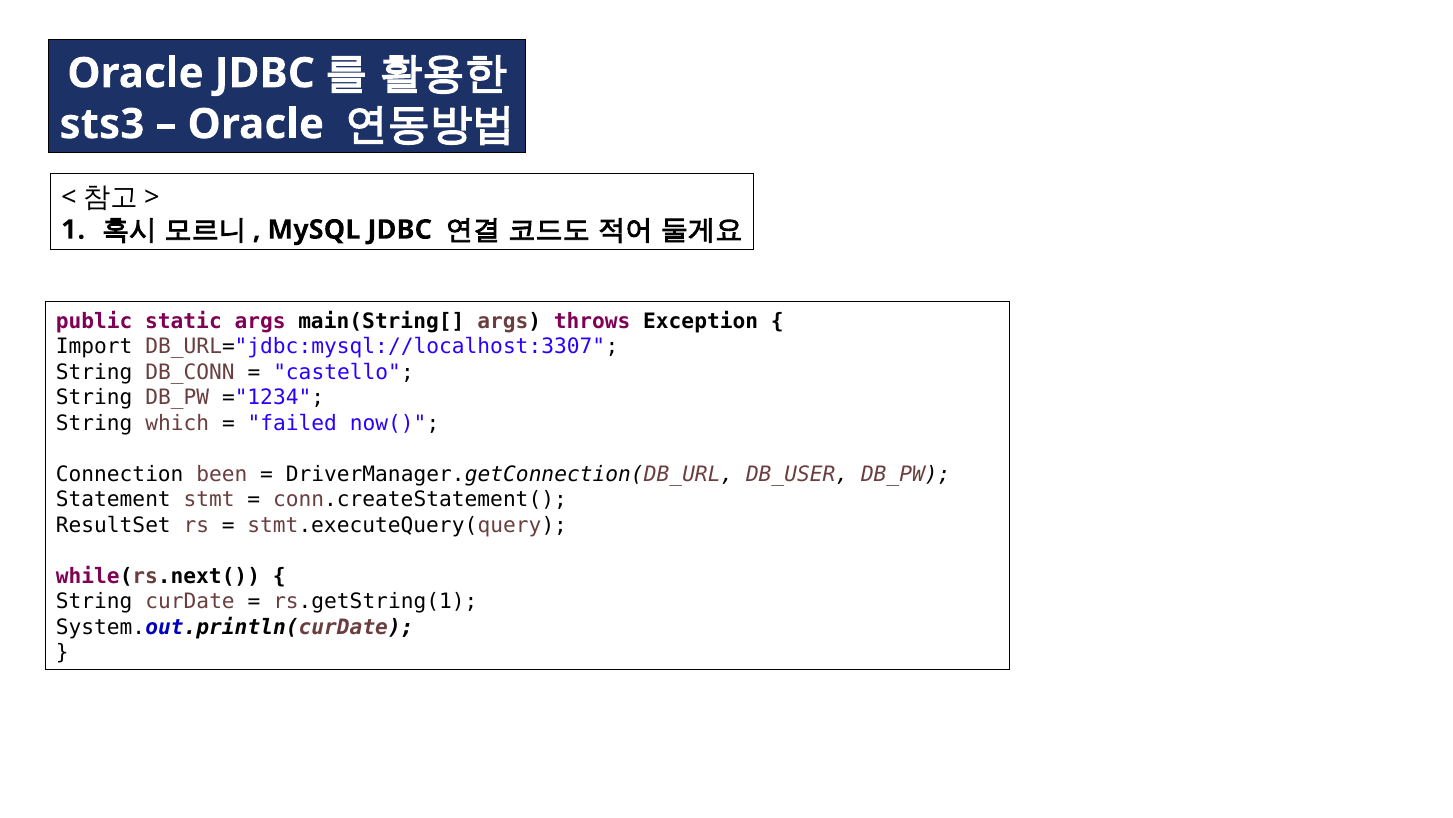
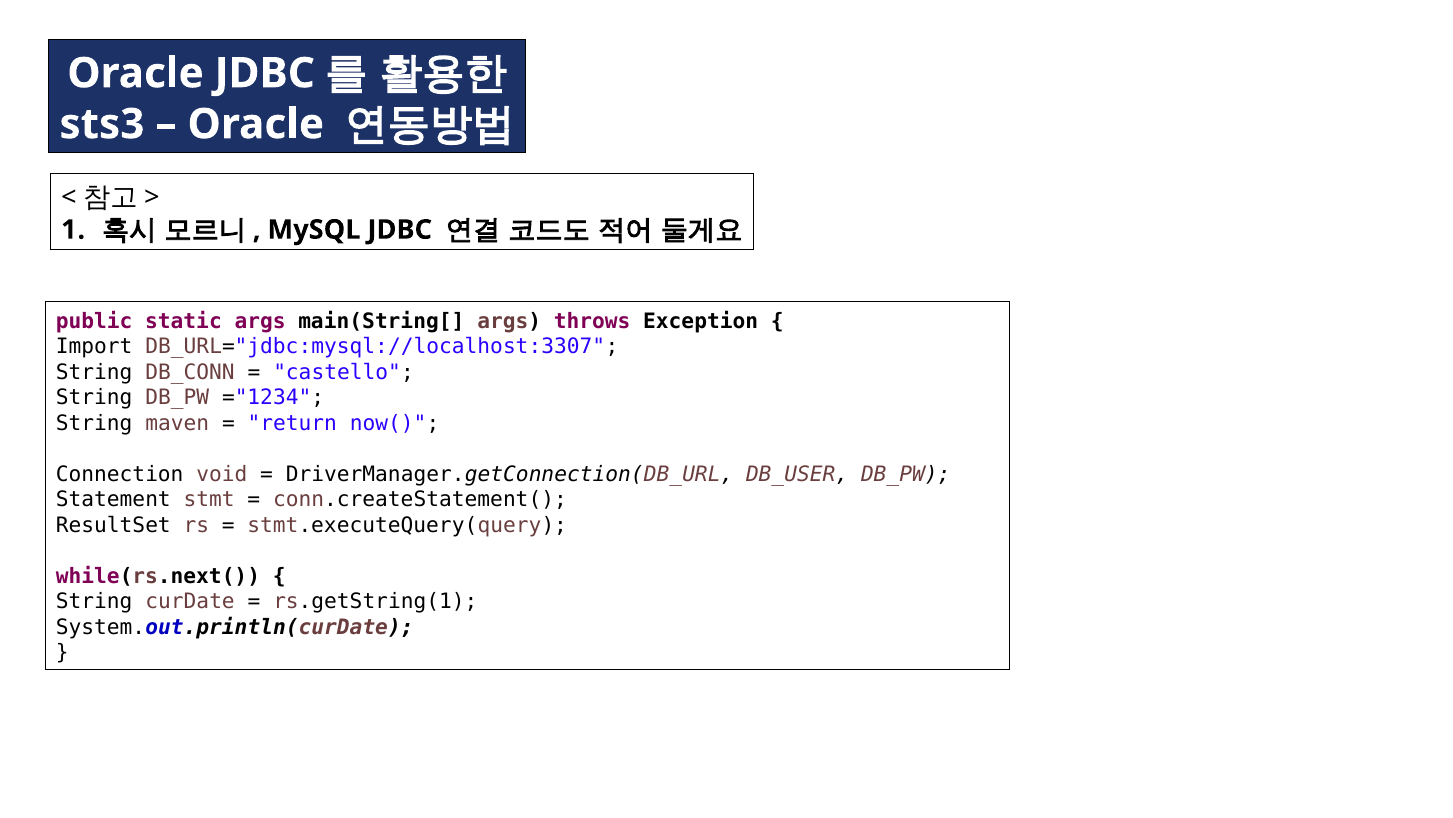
which: which -> maven
failed: failed -> return
been: been -> void
